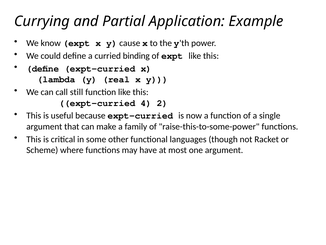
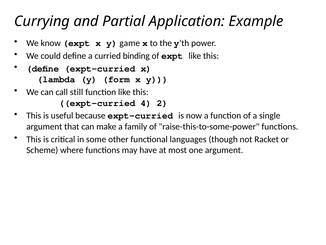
cause: cause -> game
real: real -> form
